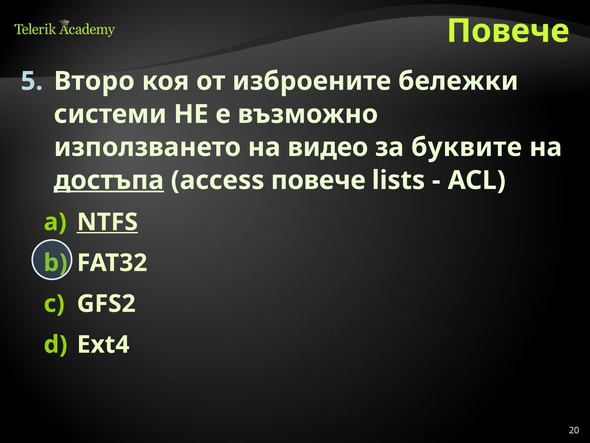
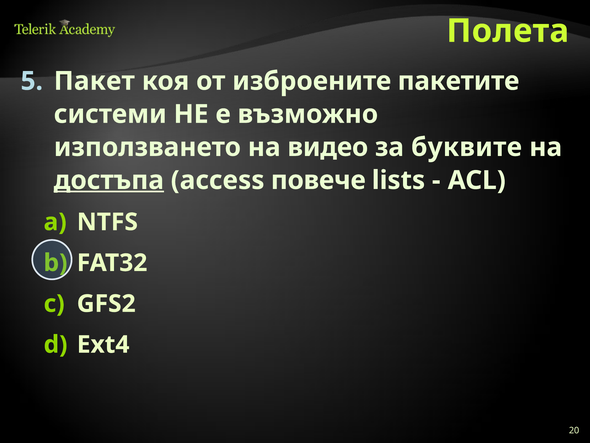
Повече at (508, 31): Повече -> Полета
Второ: Второ -> Пакет
бележки: бележки -> пакетите
NTFS underline: present -> none
